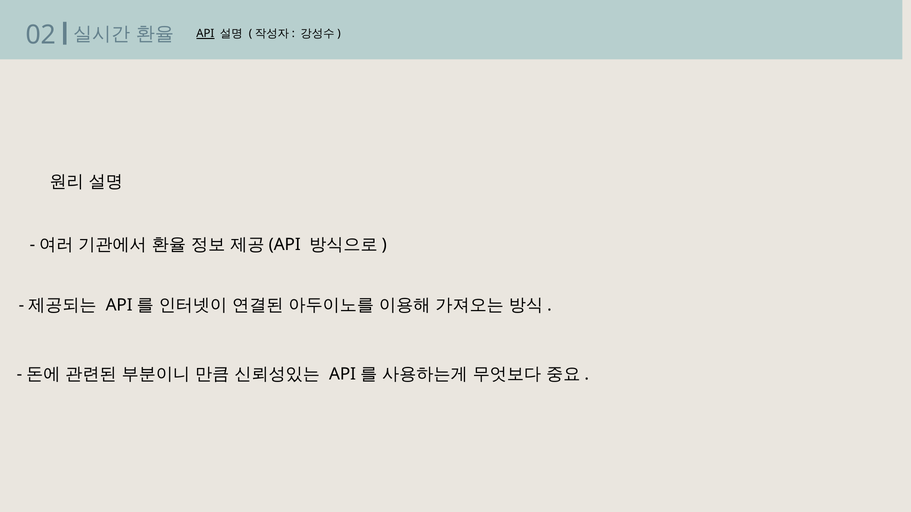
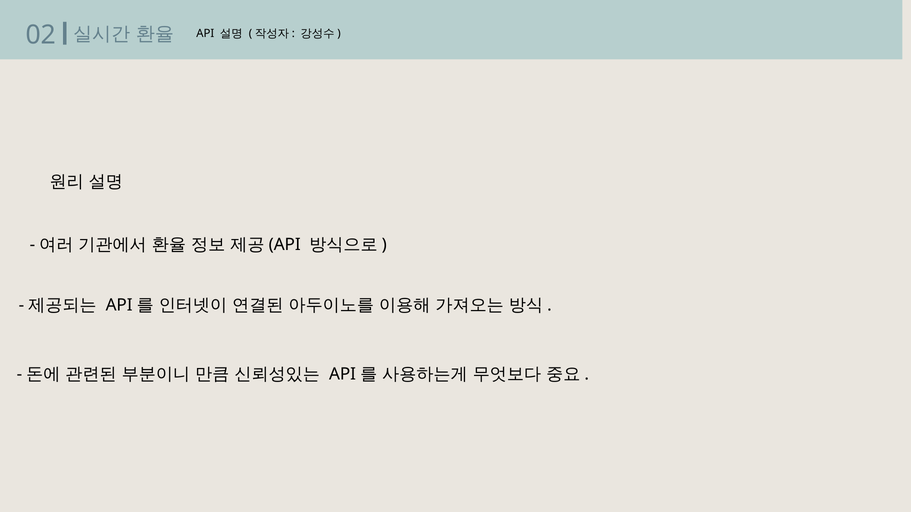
API underline: present -> none
